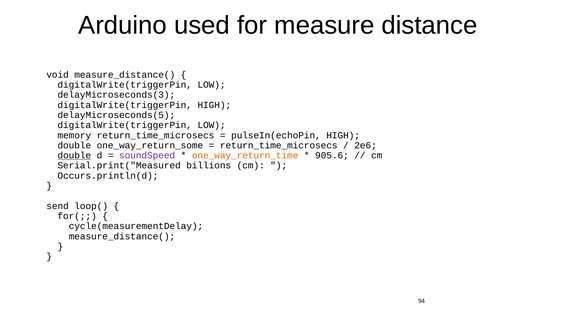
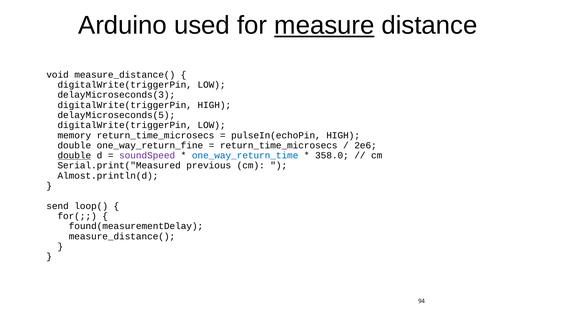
measure underline: none -> present
one_way_return_some: one_way_return_some -> one_way_return_fine
one_way_return_time colour: orange -> blue
905.6: 905.6 -> 358.0
billions: billions -> previous
Occurs.println(d: Occurs.println(d -> Almost.println(d
cycle(measurementDelay: cycle(measurementDelay -> found(measurementDelay
